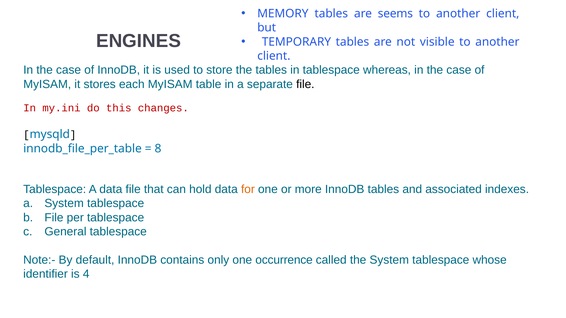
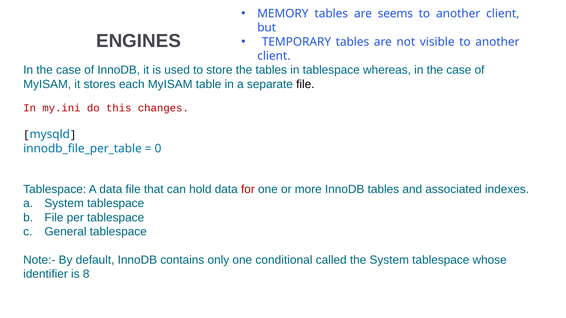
8: 8 -> 0
for colour: orange -> red
occurrence: occurrence -> conditional
4: 4 -> 8
